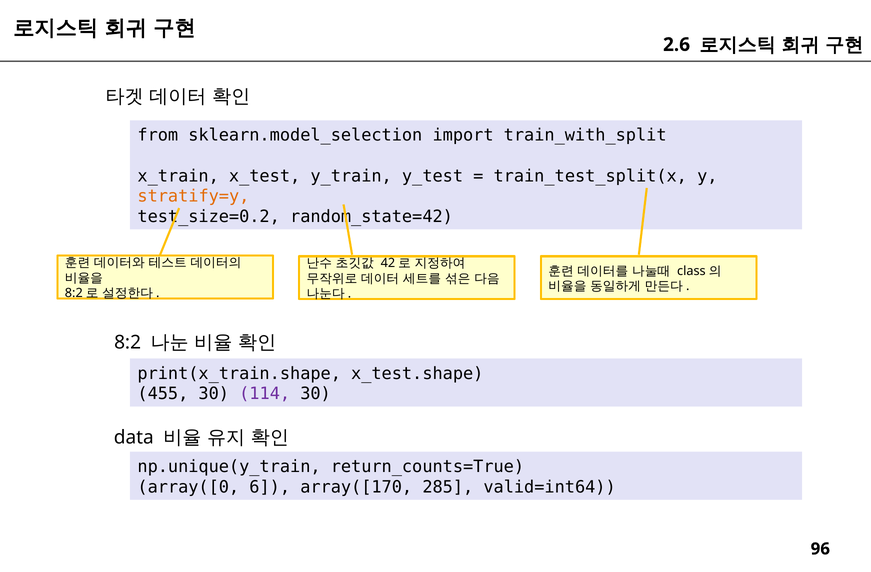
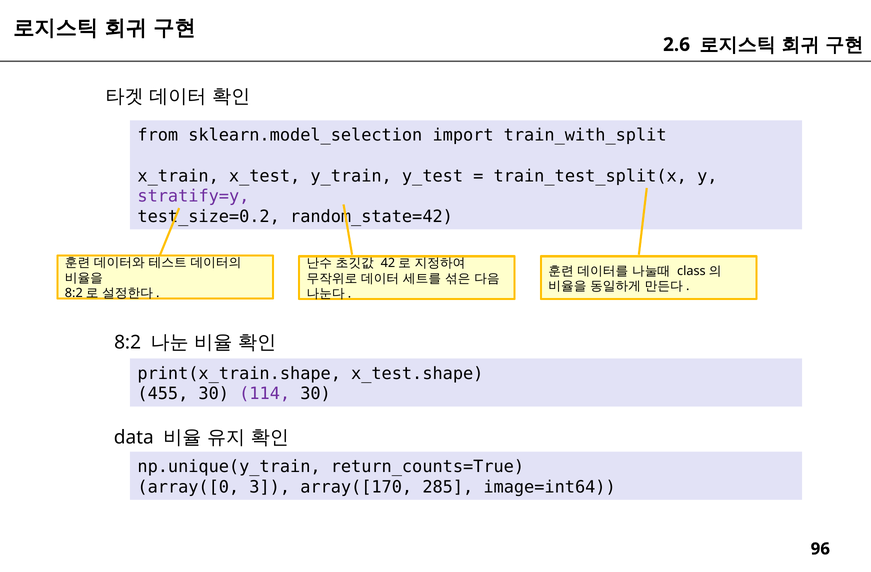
stratify=y colour: orange -> purple
6: 6 -> 3
valid=int64: valid=int64 -> image=int64
